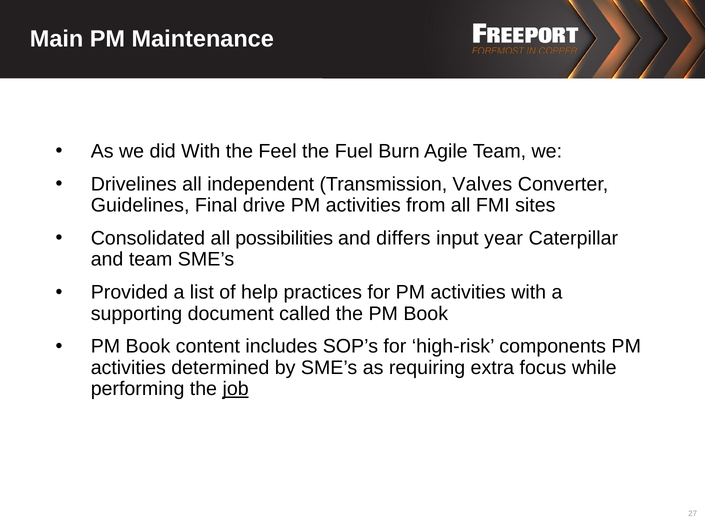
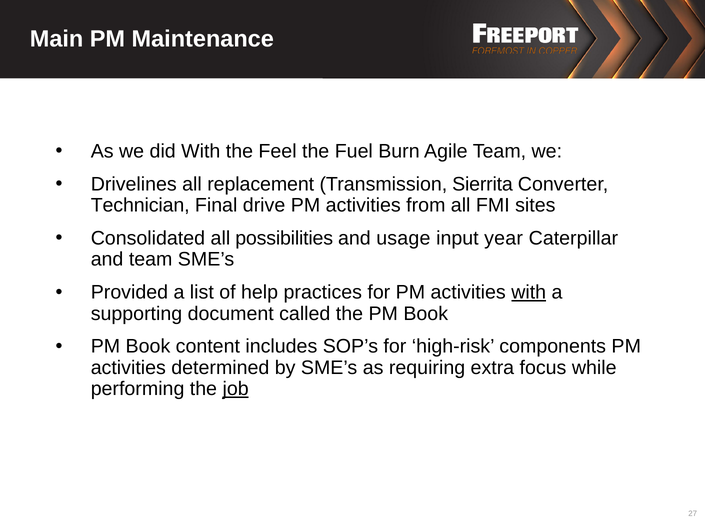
independent: independent -> replacement
Valves: Valves -> Sierrita
Guidelines: Guidelines -> Technician
differs: differs -> usage
with at (529, 292) underline: none -> present
